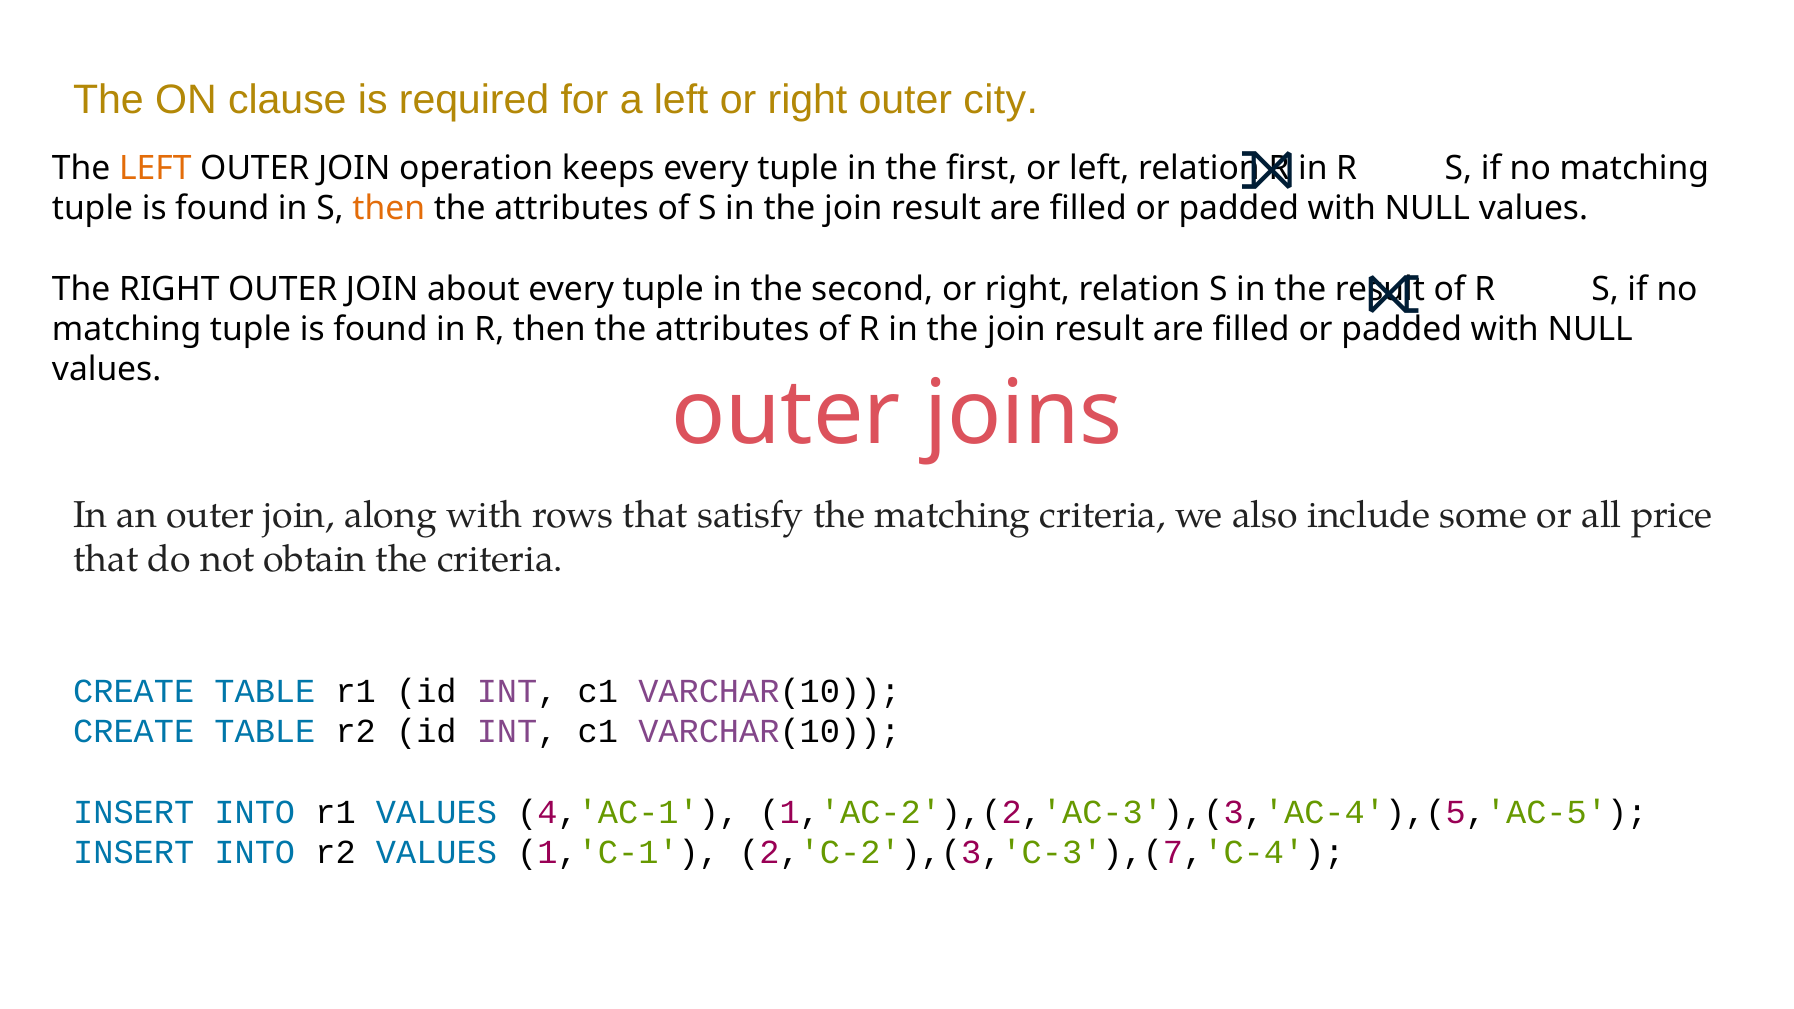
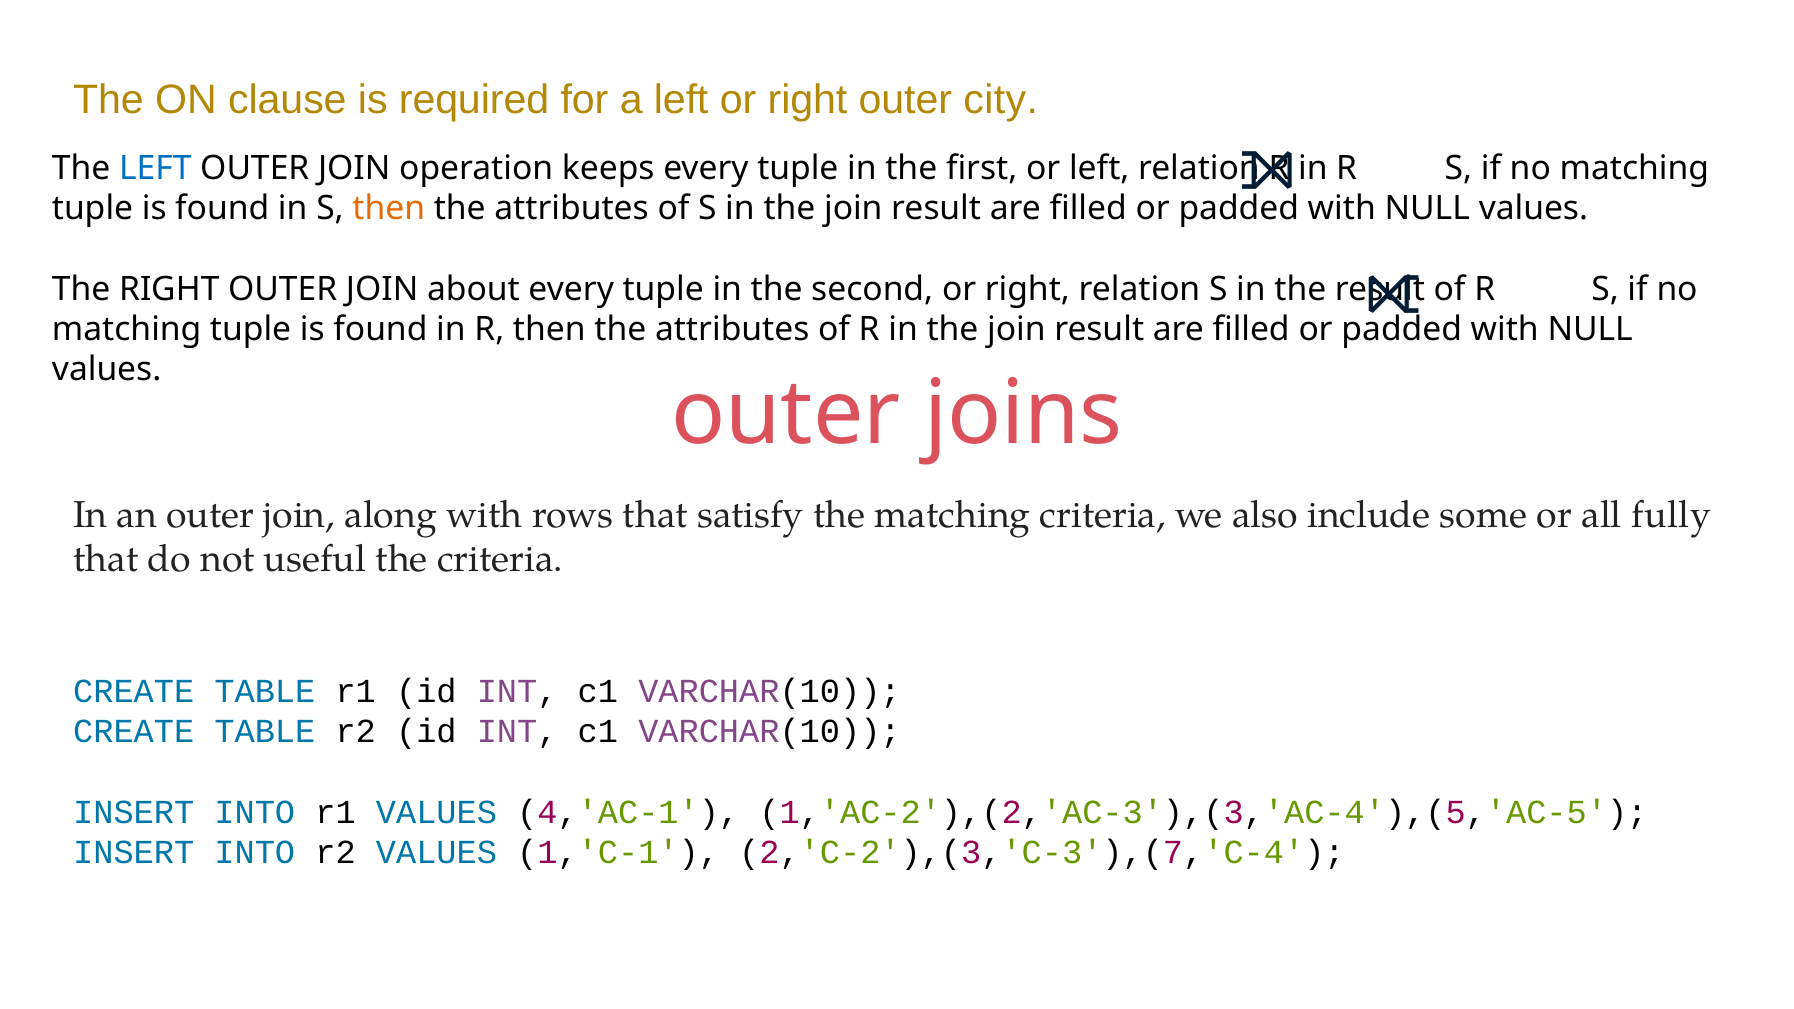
LEFT at (155, 168) colour: orange -> blue
price: price -> fully
obtain: obtain -> useful
